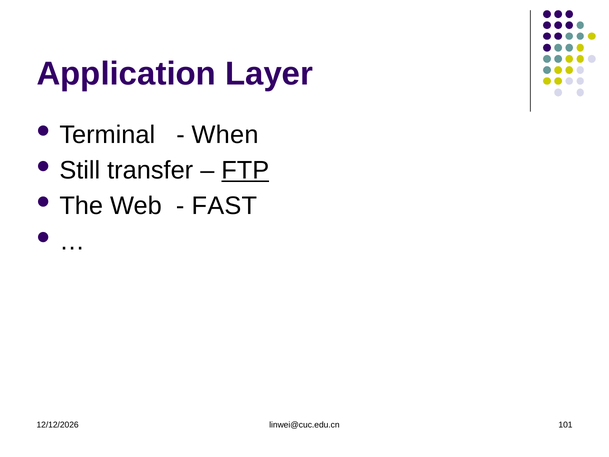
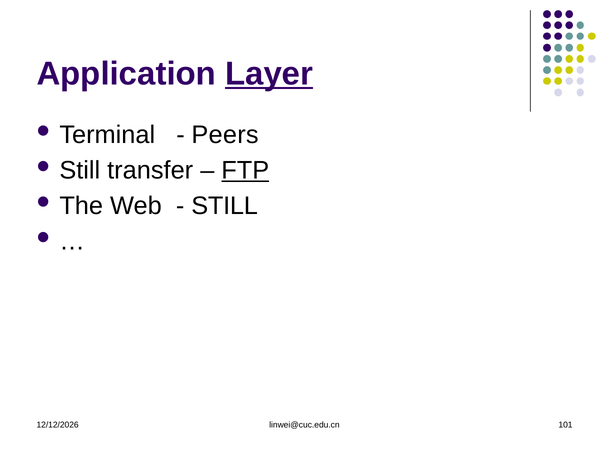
Layer underline: none -> present
When: When -> Peers
FAST at (224, 206): FAST -> STILL
